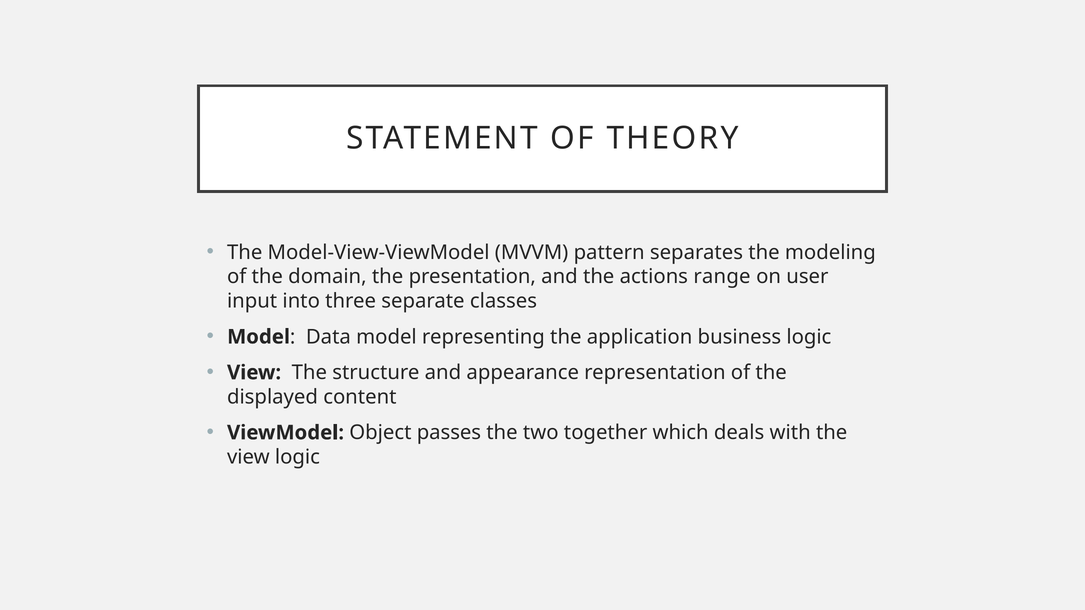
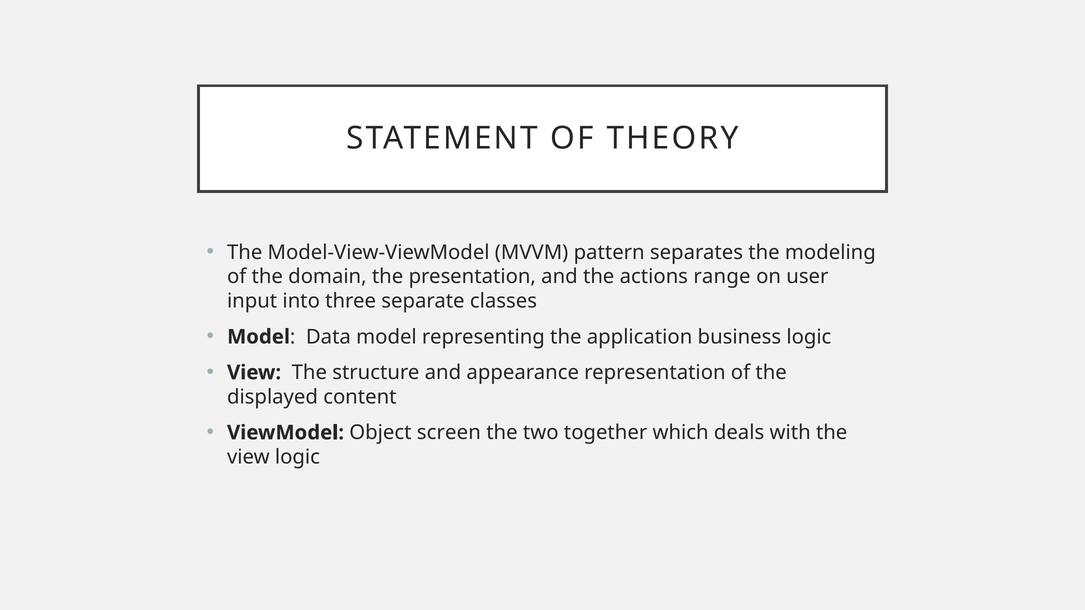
passes: passes -> screen
